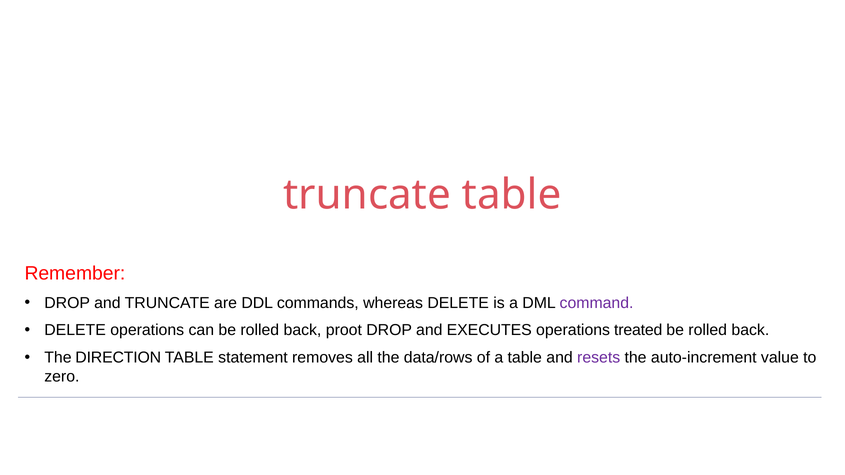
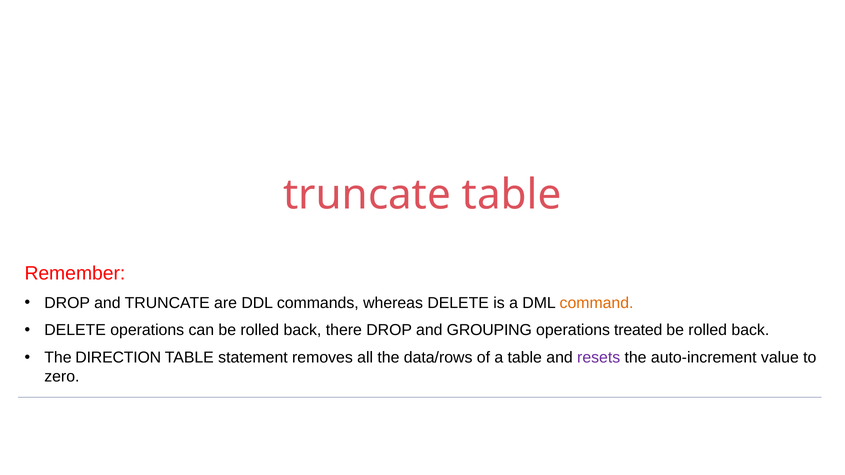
command colour: purple -> orange
proot: proot -> there
EXECUTES: EXECUTES -> GROUPING
